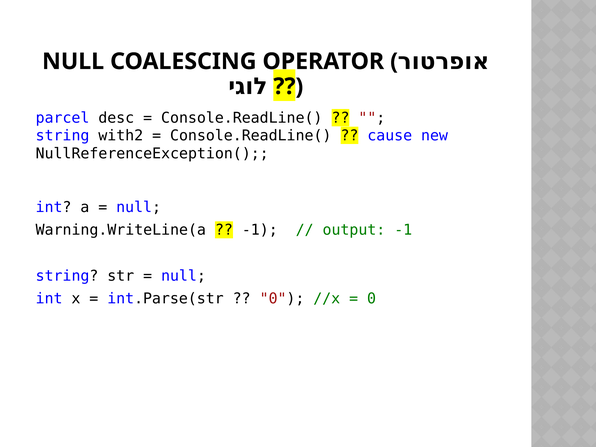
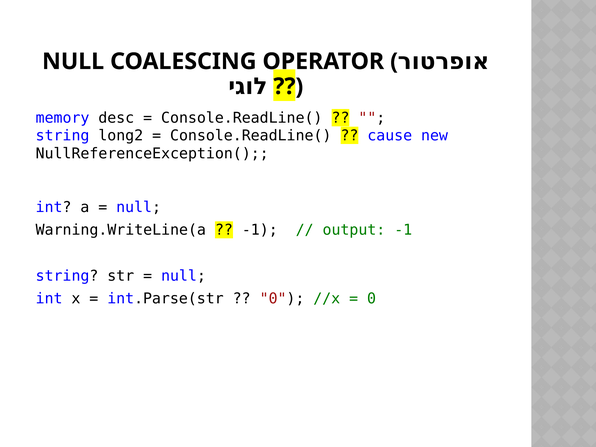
parcel: parcel -> memory
with2: with2 -> long2
